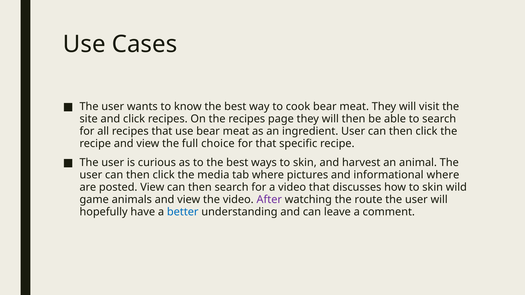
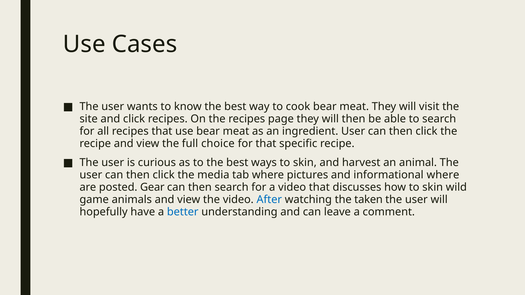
posted View: View -> Gear
After colour: purple -> blue
route: route -> taken
